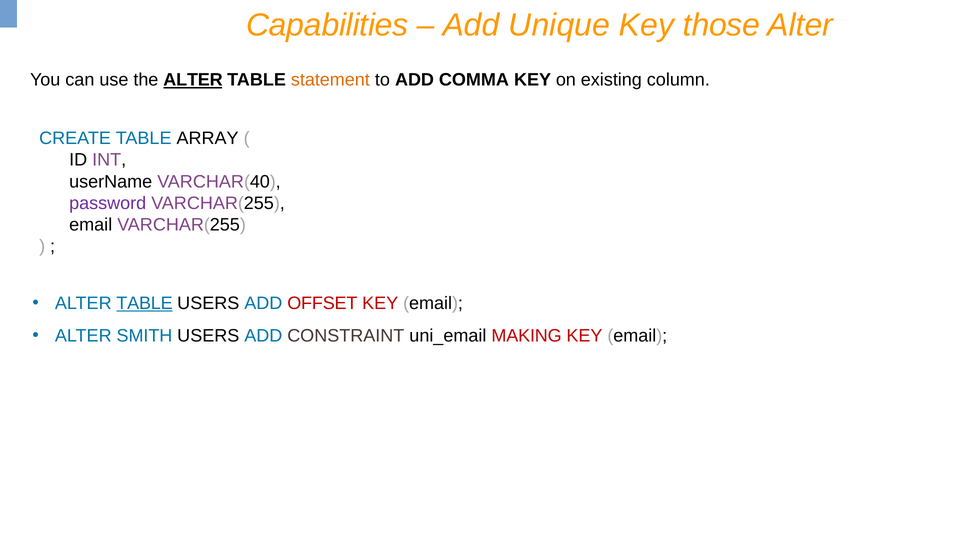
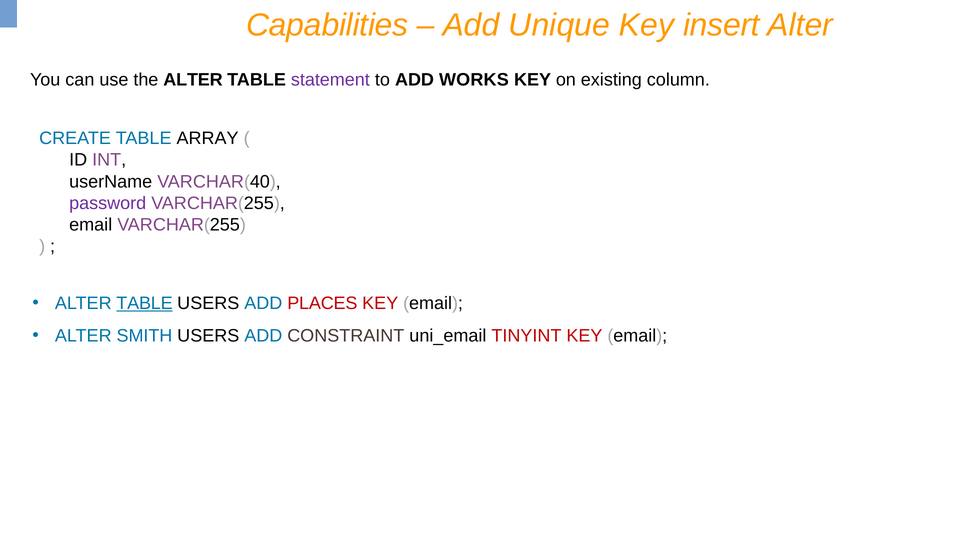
those: those -> insert
ALTER at (193, 80) underline: present -> none
statement colour: orange -> purple
COMMA: COMMA -> WORKS
OFFSET: OFFSET -> PLACES
MAKING: MAKING -> TINYINT
